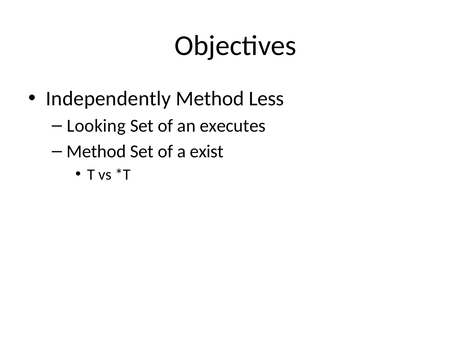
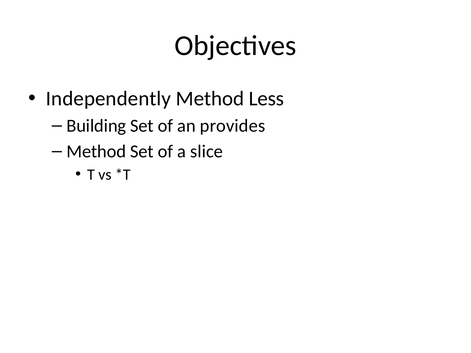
Looking: Looking -> Building
executes: executes -> provides
exist: exist -> slice
